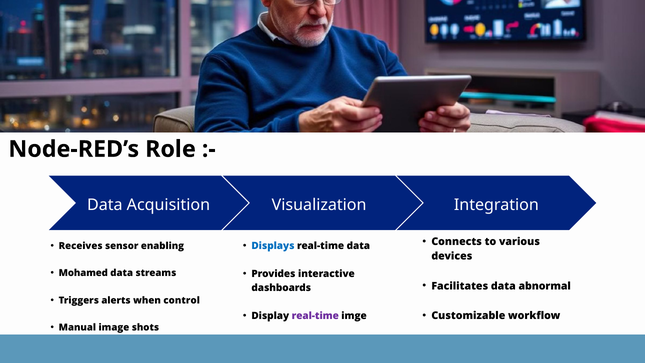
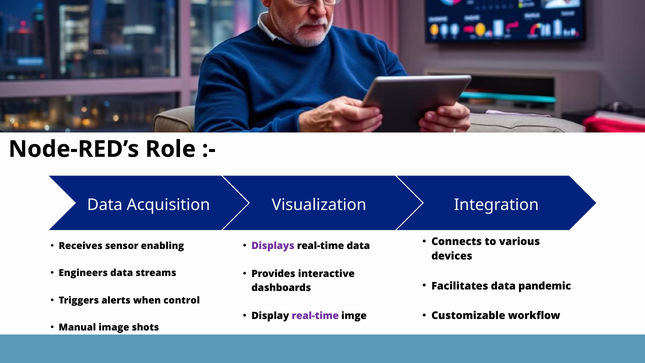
Displays colour: blue -> purple
Mohamed: Mohamed -> Engineers
abnormal: abnormal -> pandemic
